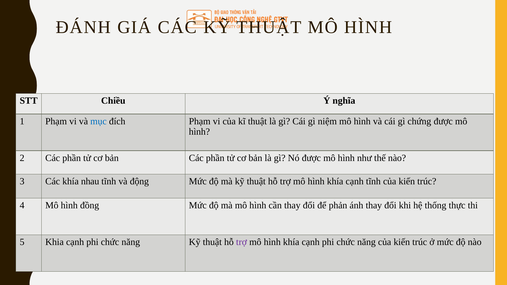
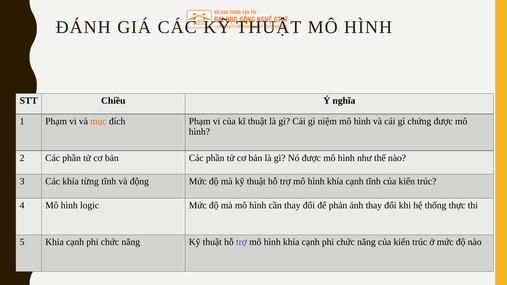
mục colour: blue -> orange
nhau: nhau -> từng
đồng: đồng -> logic
